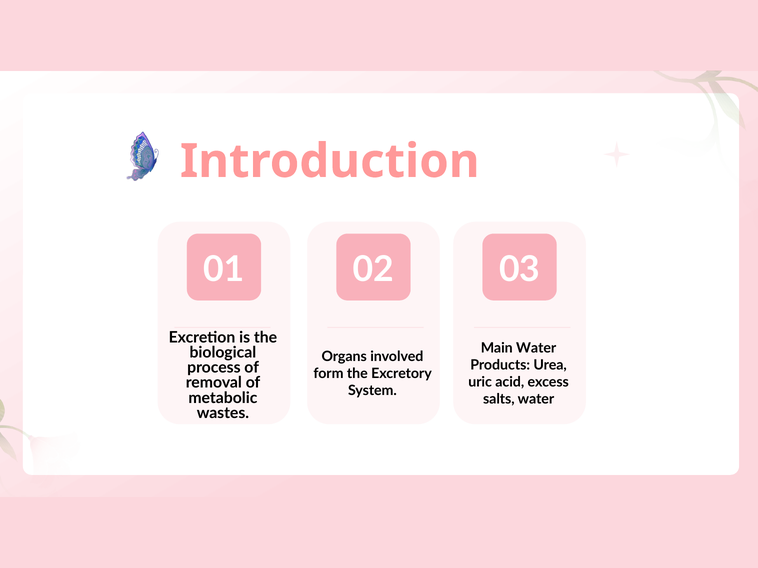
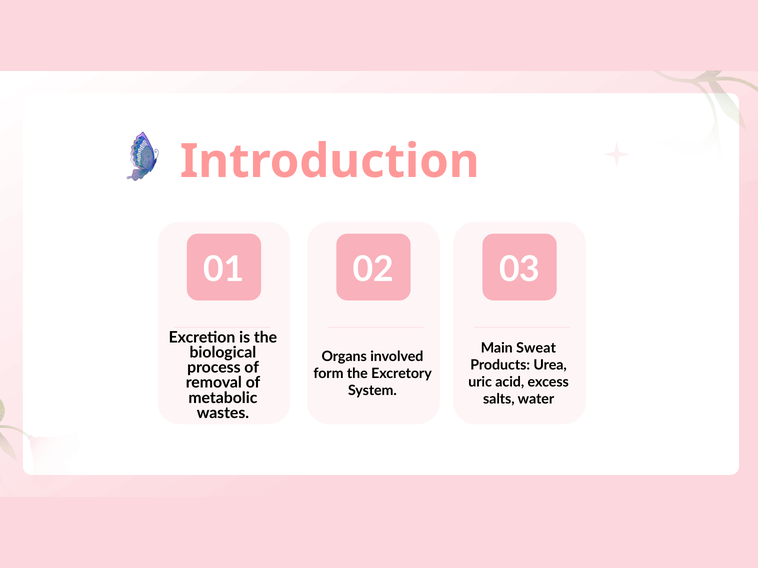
Main Water: Water -> Sweat
